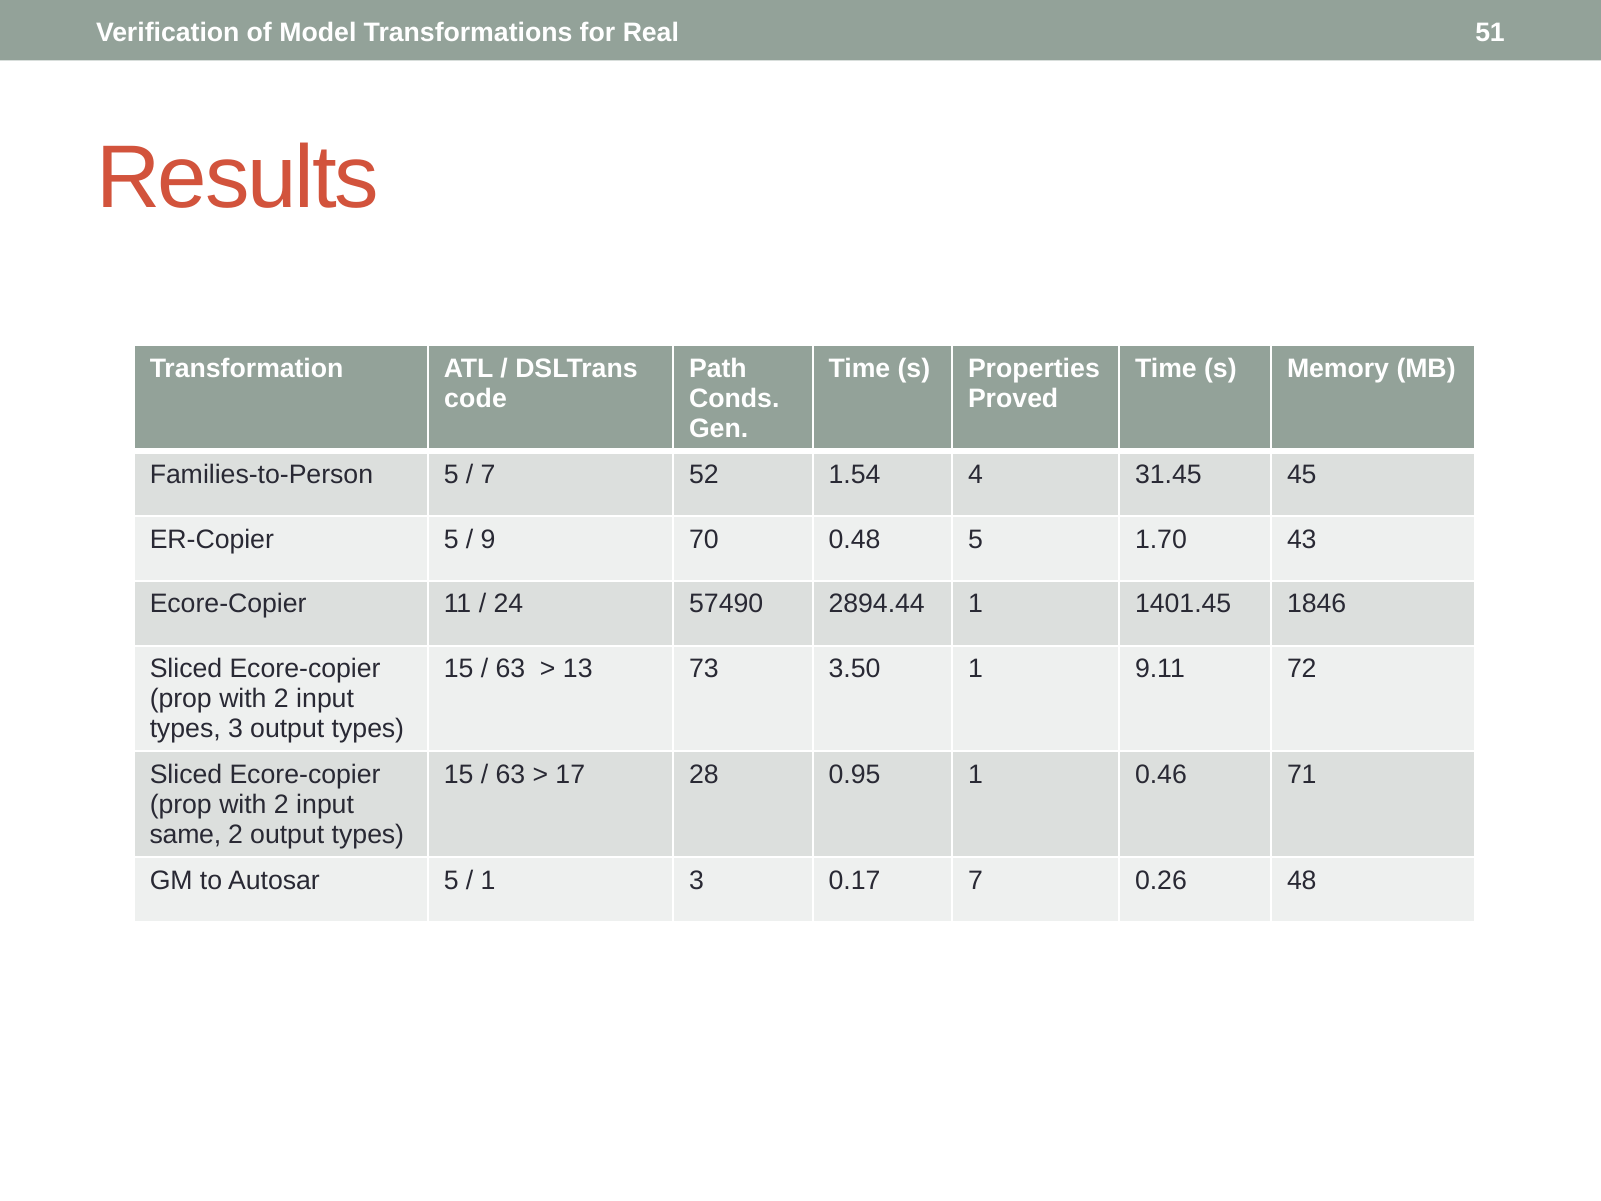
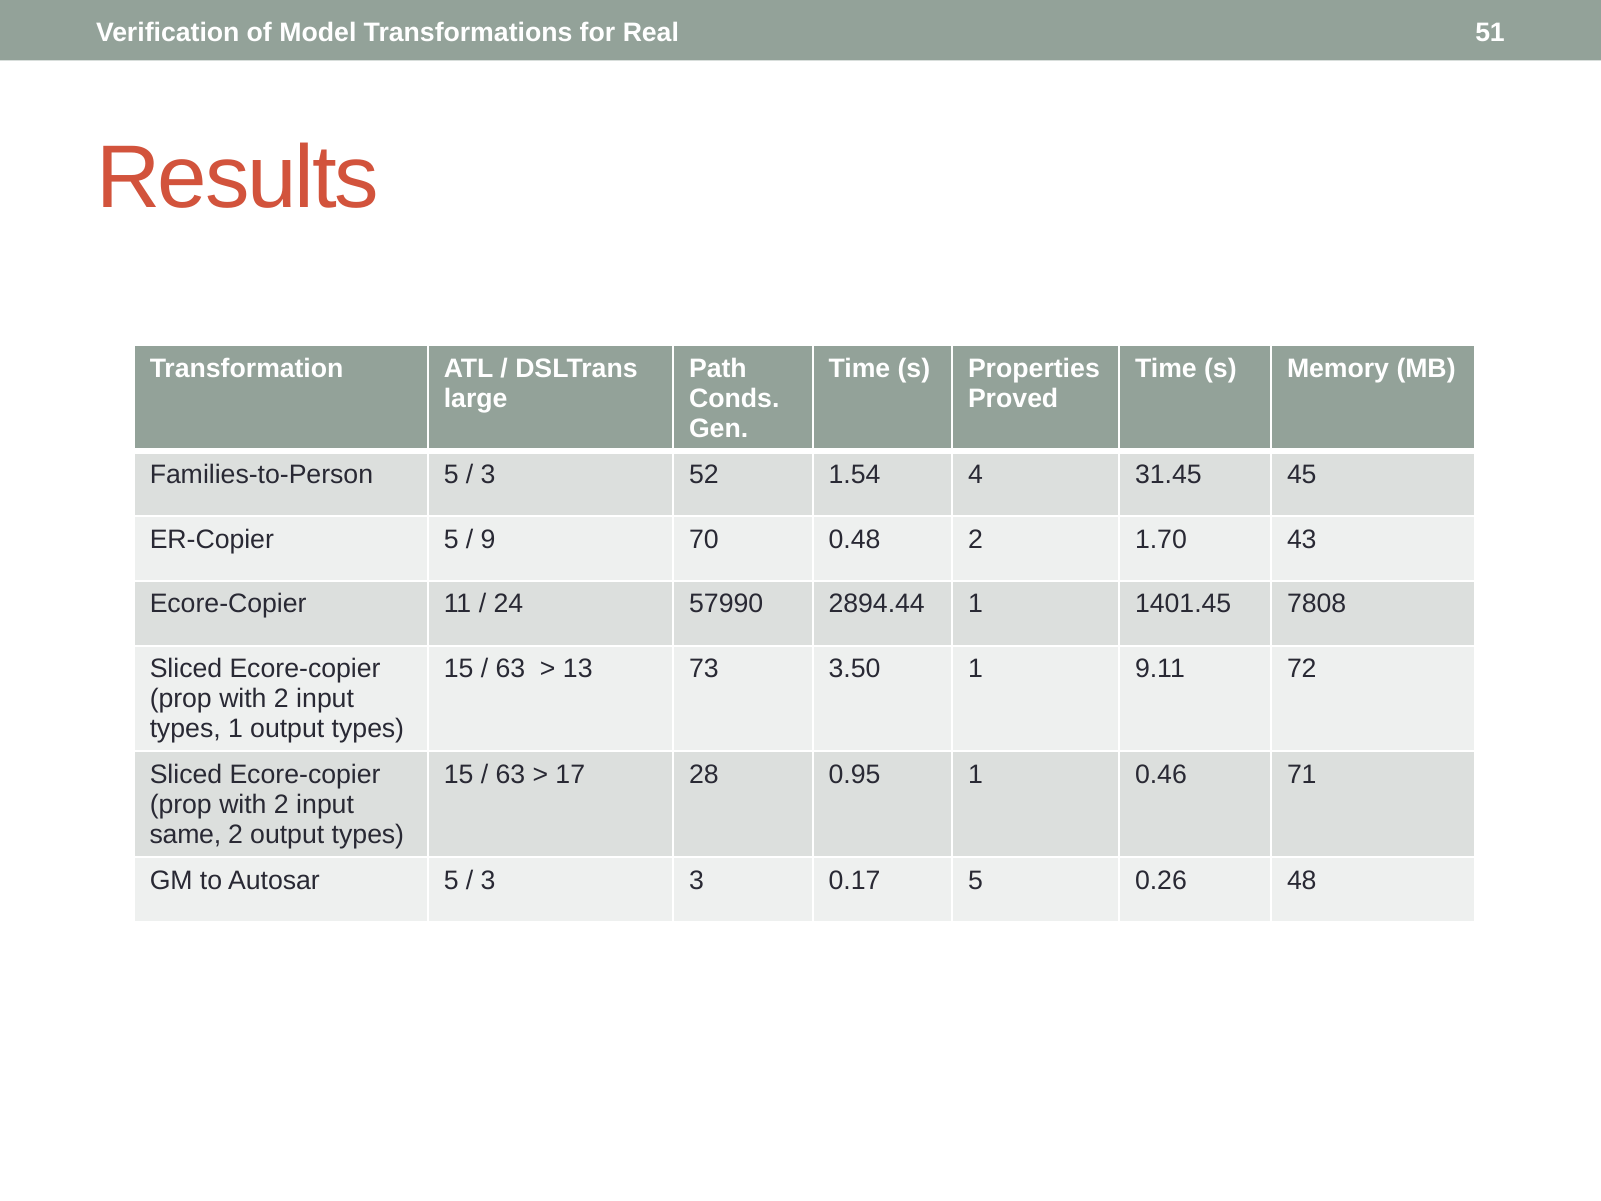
code: code -> large
7 at (488, 474): 7 -> 3
0.48 5: 5 -> 2
57490: 57490 -> 57990
1846: 1846 -> 7808
types 3: 3 -> 1
1 at (488, 880): 1 -> 3
0.17 7: 7 -> 5
